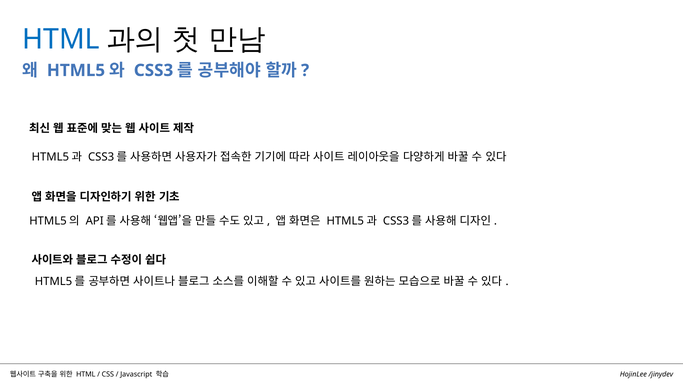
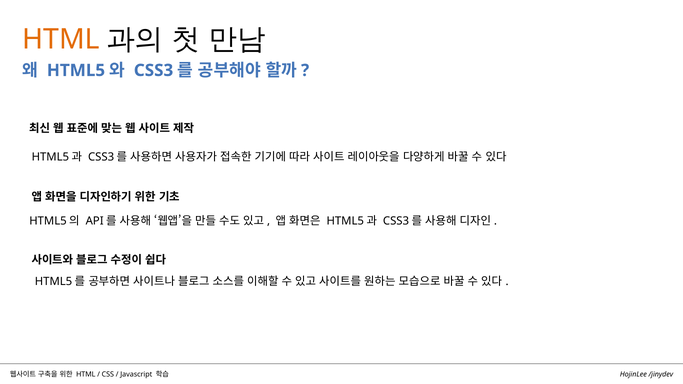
HTML at (61, 39) colour: blue -> orange
